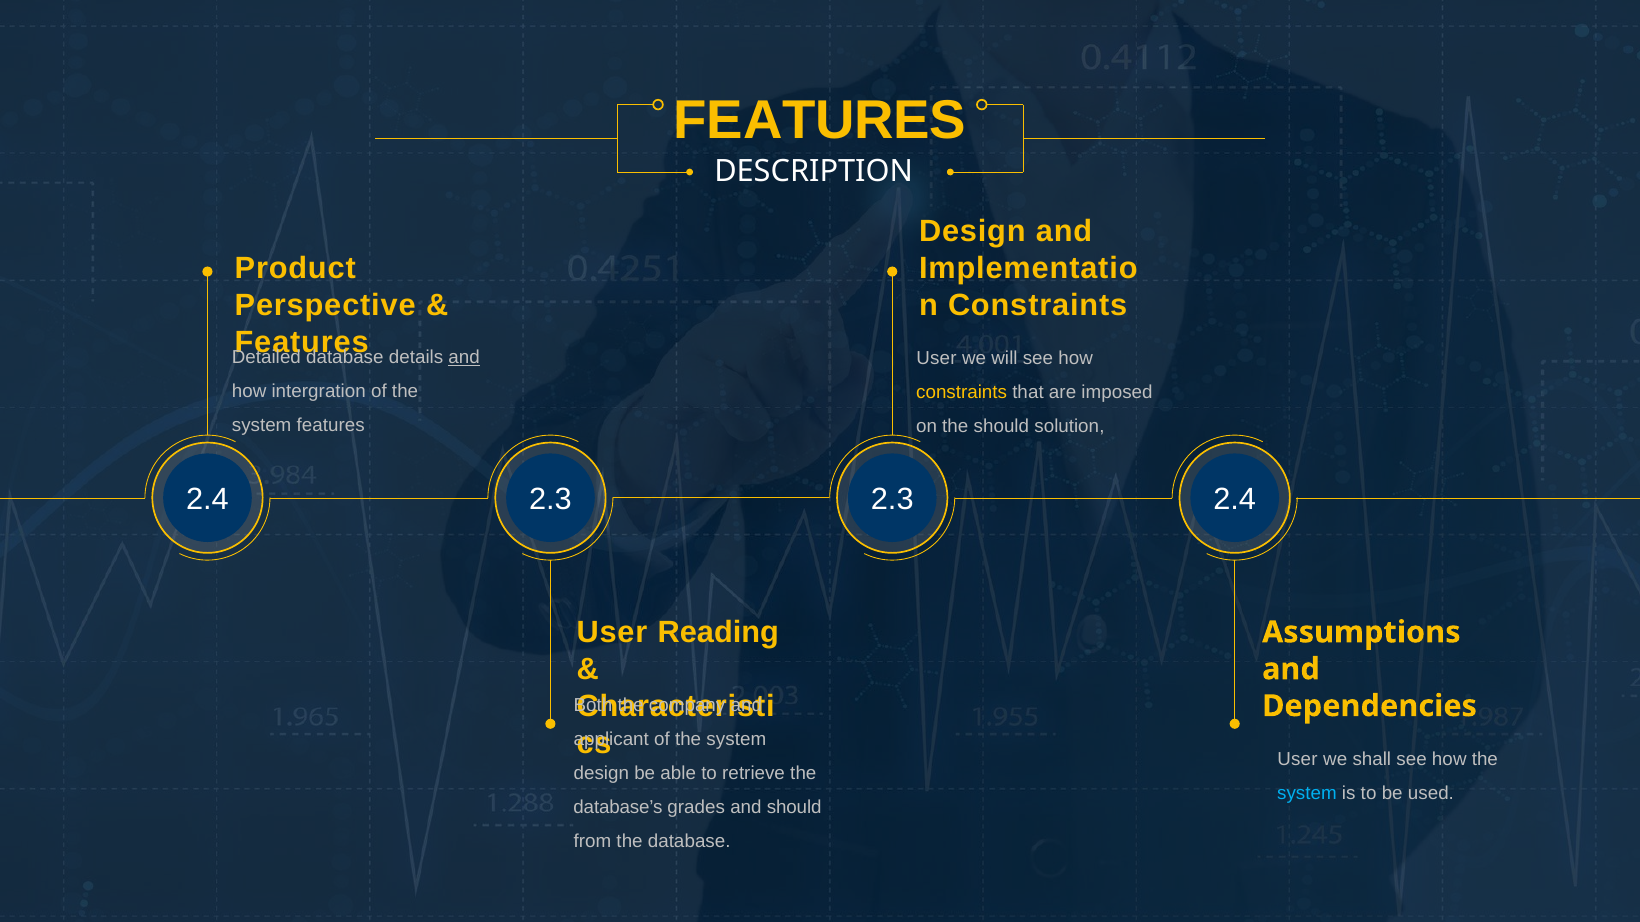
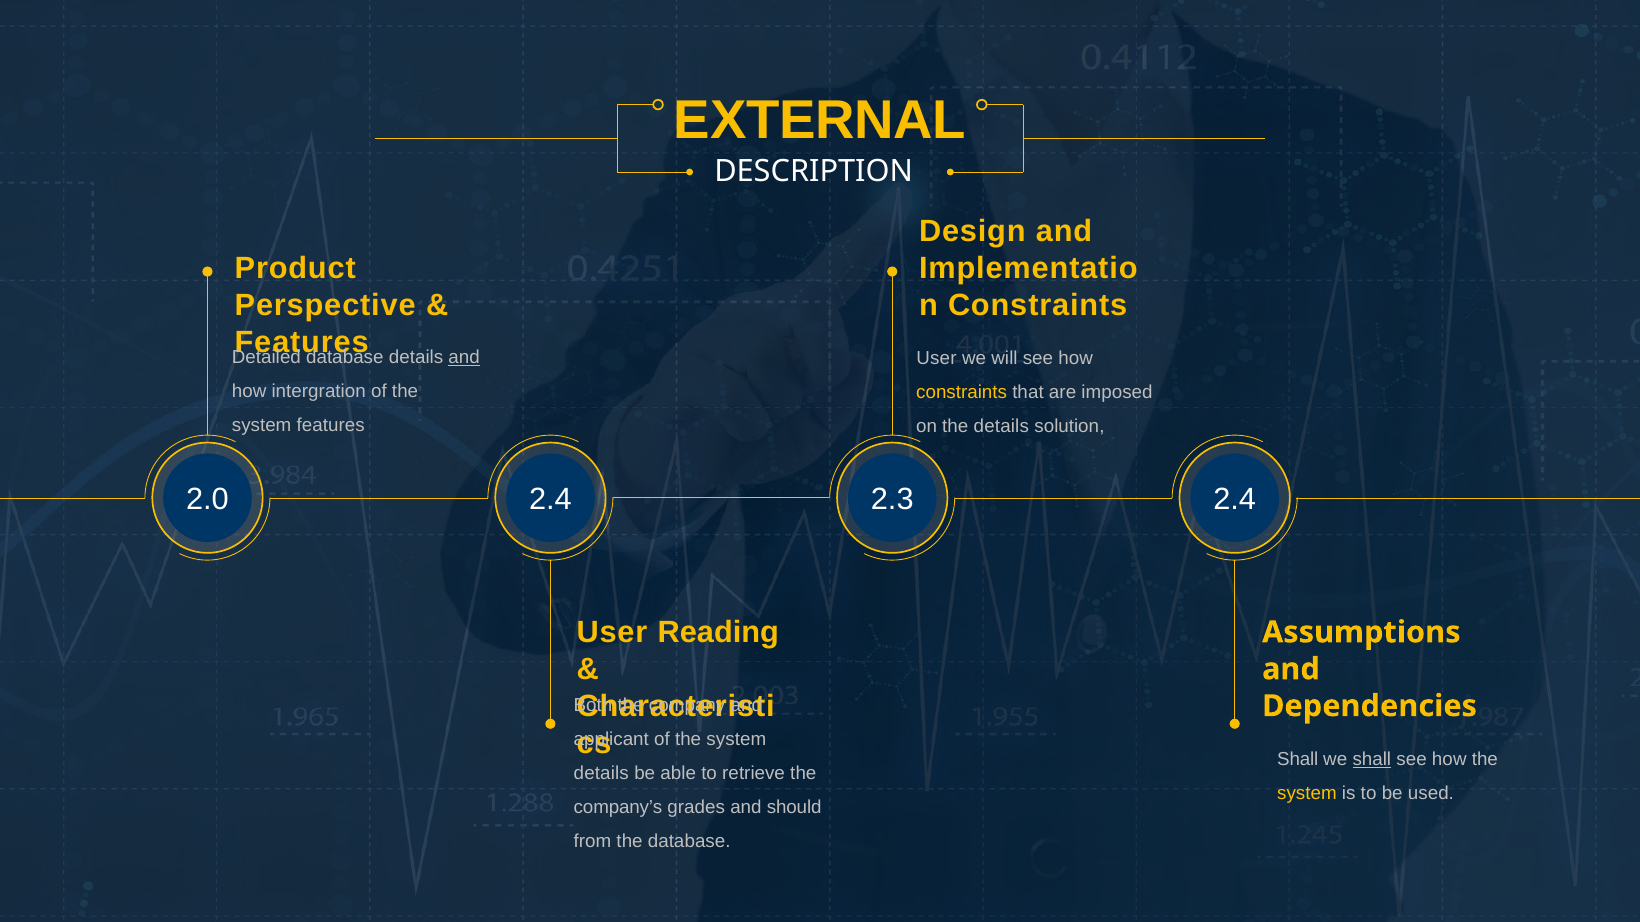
FEATURES at (820, 120): FEATURES -> EXTERNAL
the should: should -> details
2.4 at (207, 500): 2.4 -> 2.0
2.3 at (550, 500): 2.3 -> 2.4
User at (1297, 760): User -> Shall
shall at (1372, 760) underline: none -> present
design at (601, 774): design -> details
system at (1307, 794) colour: light blue -> yellow
database’s: database’s -> company’s
